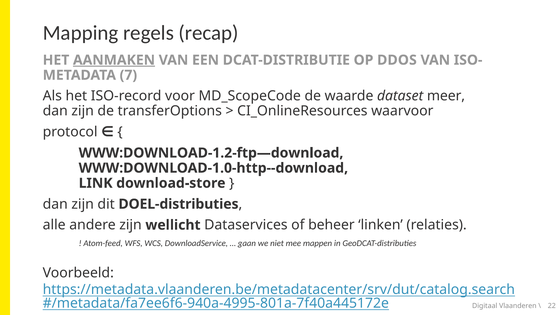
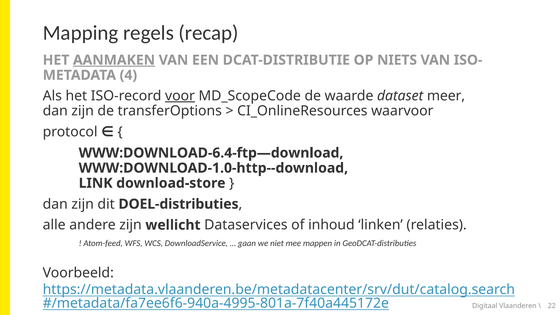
DDOS: DDOS -> NIETS
7: 7 -> 4
voor underline: none -> present
WWW:DOWNLOAD-1.2-ftp—download: WWW:DOWNLOAD-1.2-ftp—download -> WWW:DOWNLOAD-6.4-ftp—download
beheer: beheer -> inhoud
